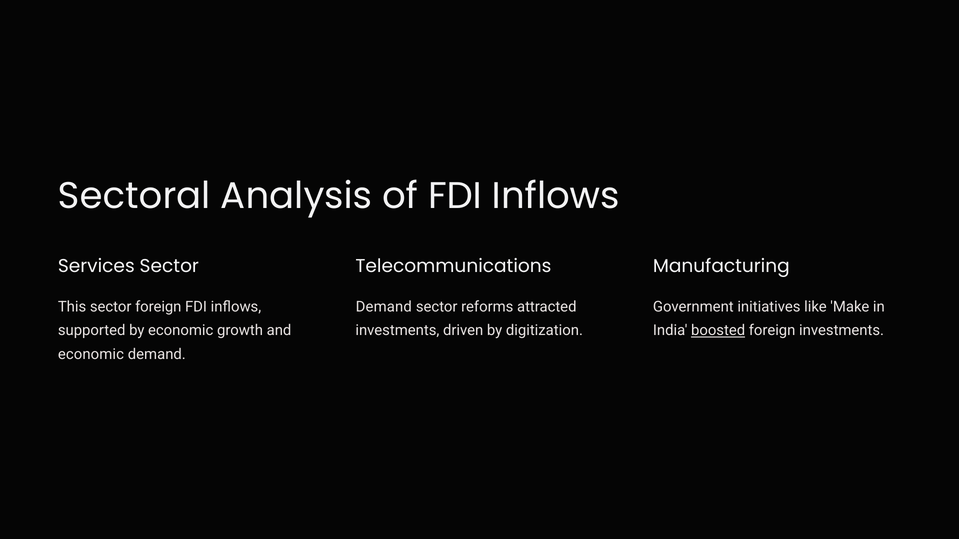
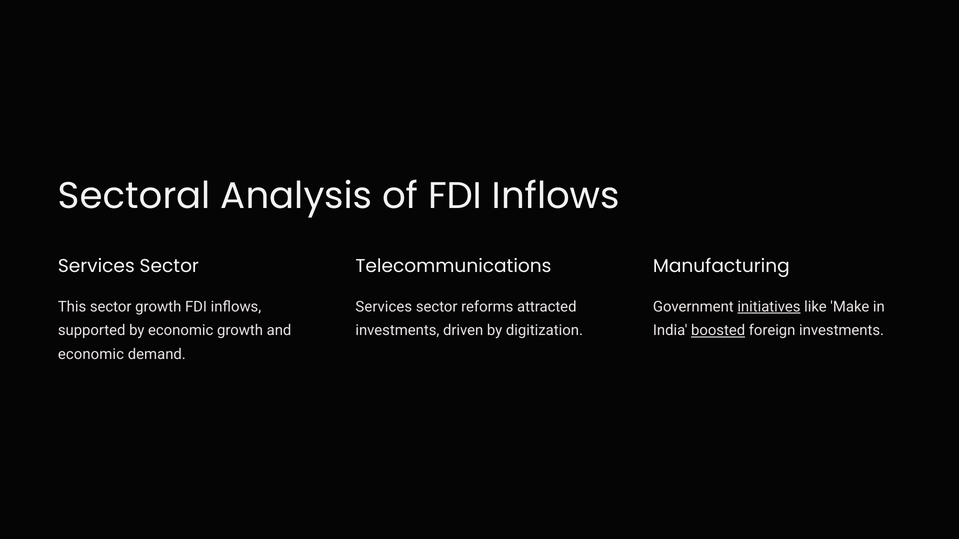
sector foreign: foreign -> growth
Demand at (384, 307): Demand -> Services
initiatives underline: none -> present
